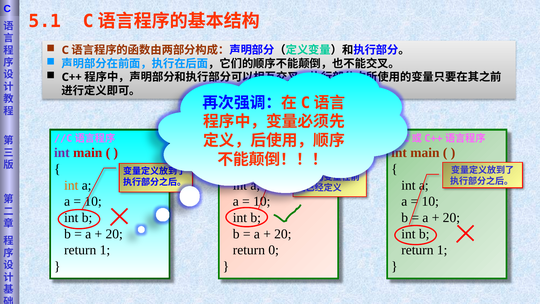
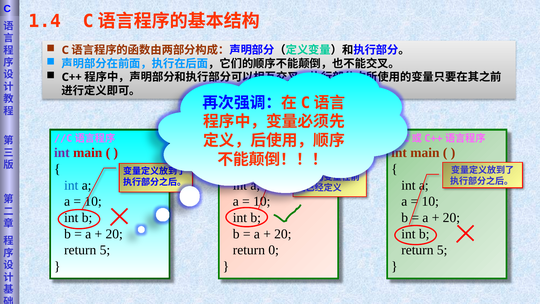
5.1: 5.1 -> 1.4
int at (71, 185) colour: orange -> blue
1 at (105, 250): 1 -> 5
1 at (442, 250): 1 -> 5
